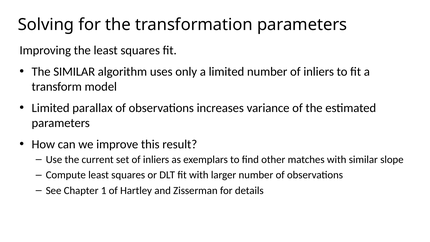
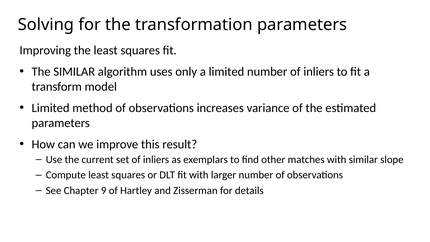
parallax: parallax -> method
1: 1 -> 9
